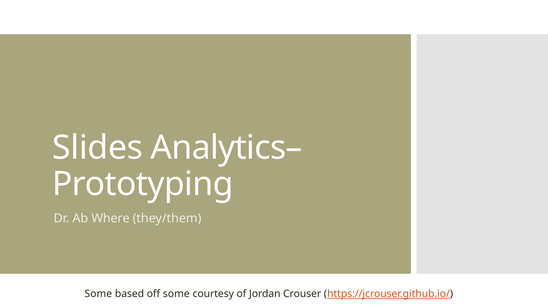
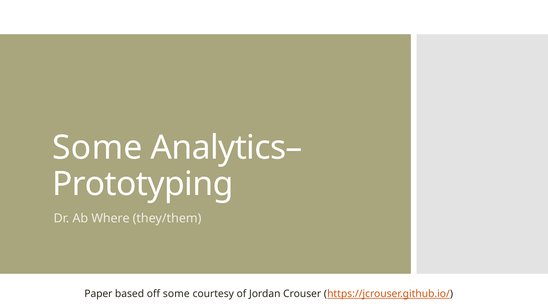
Slides at (98, 148): Slides -> Some
Some at (98, 294): Some -> Paper
